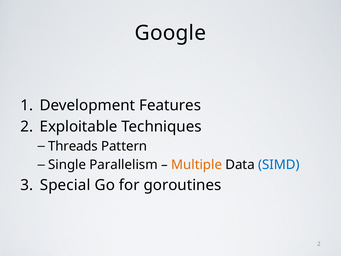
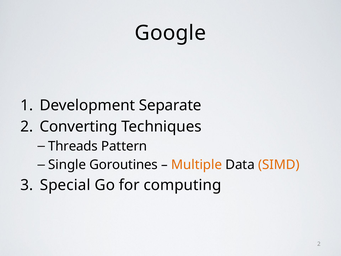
Features: Features -> Separate
Exploitable: Exploitable -> Converting
Parallelism: Parallelism -> Goroutines
SIMD colour: blue -> orange
goroutines: goroutines -> computing
